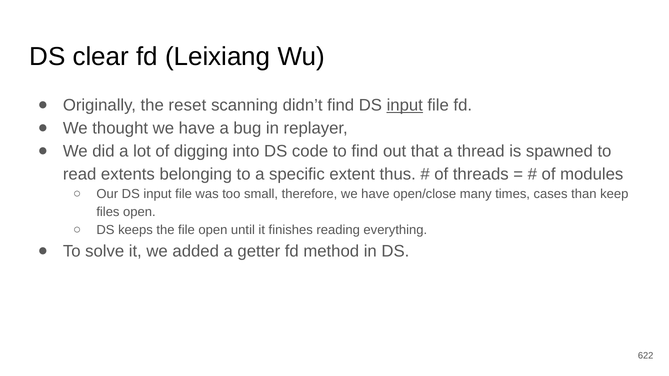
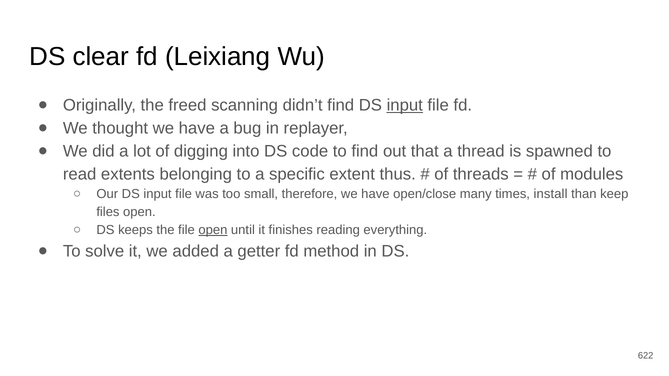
reset: reset -> freed
cases: cases -> install
open at (213, 230) underline: none -> present
